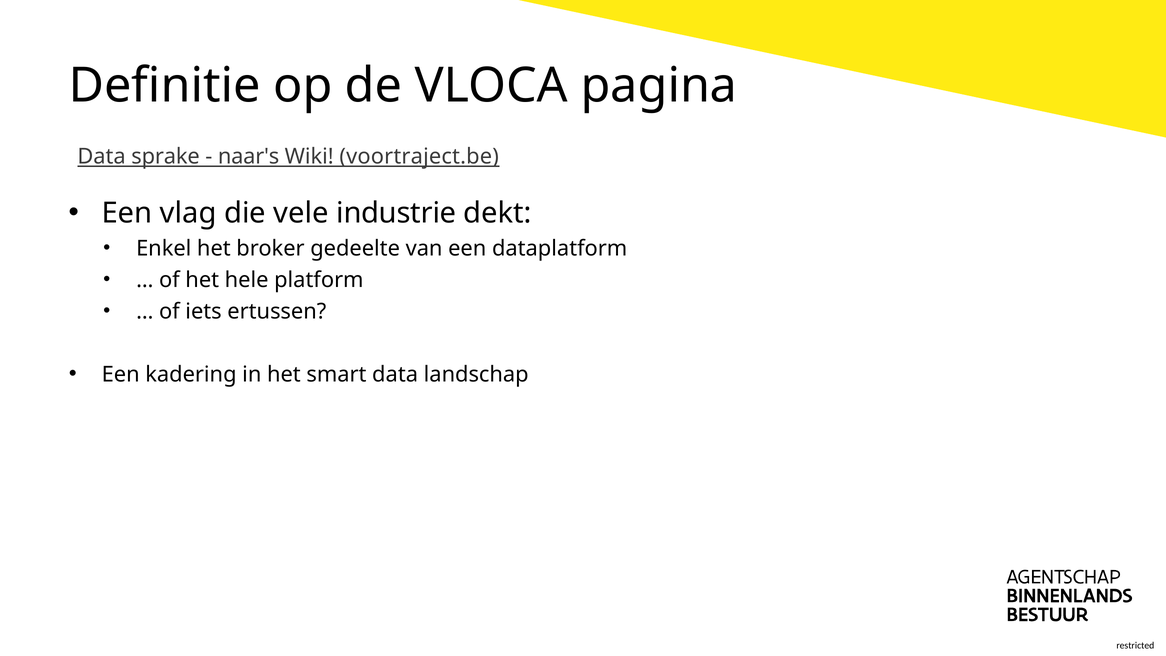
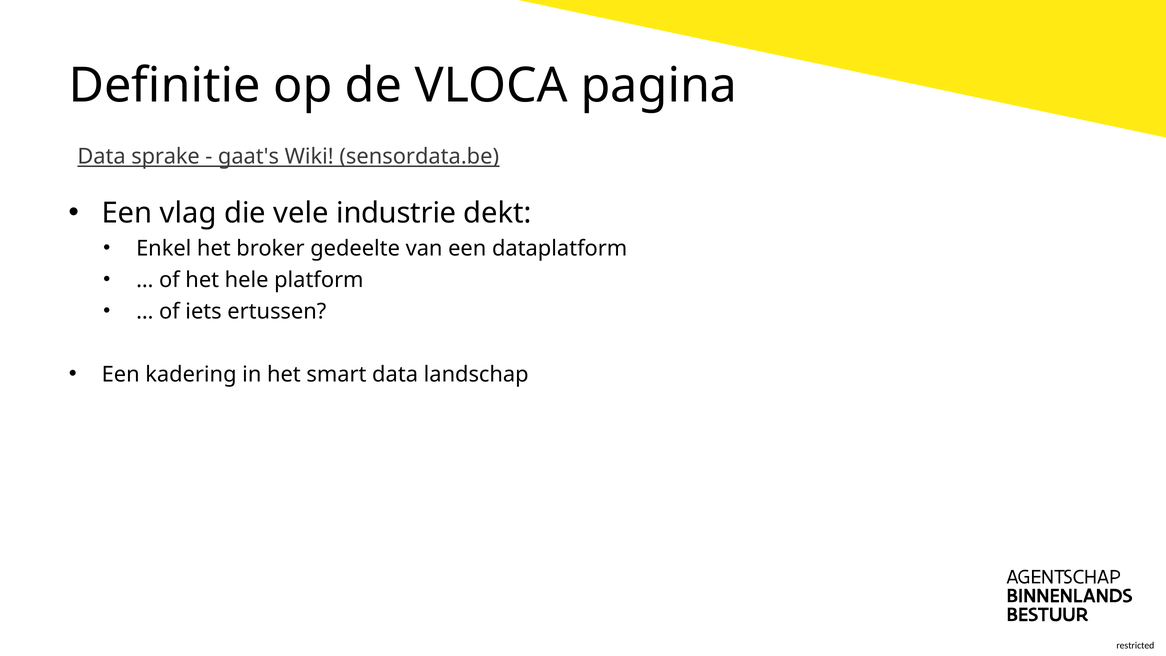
naar's: naar's -> gaat's
voortraject.be: voortraject.be -> sensordata.be
